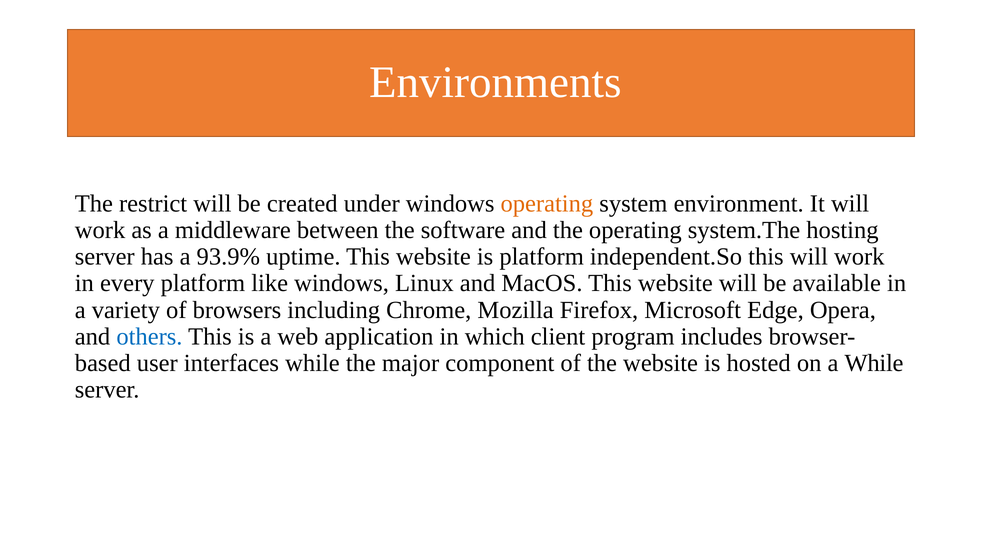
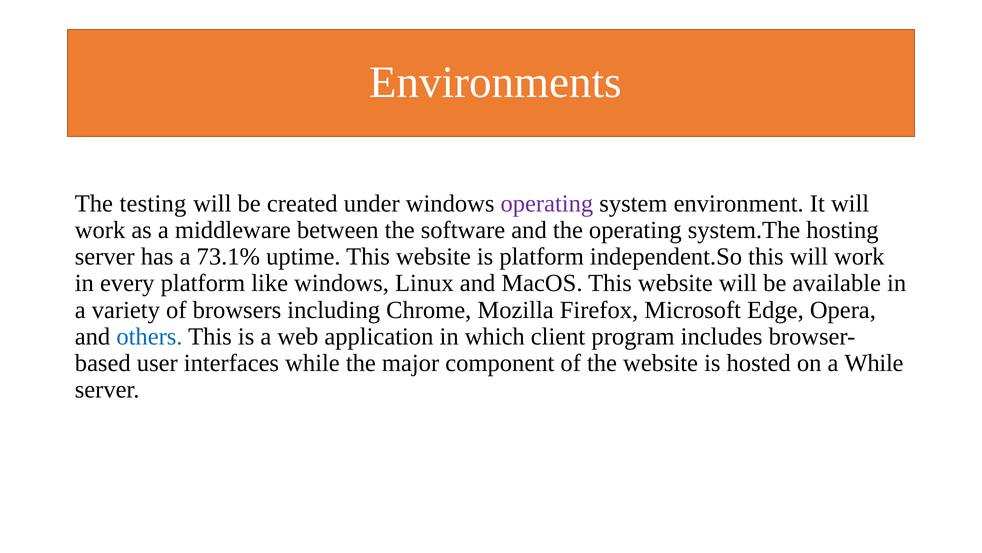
restrict: restrict -> testing
operating at (547, 204) colour: orange -> purple
93.9%: 93.9% -> 73.1%
